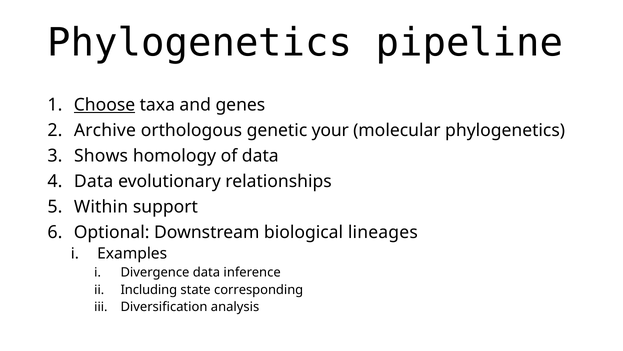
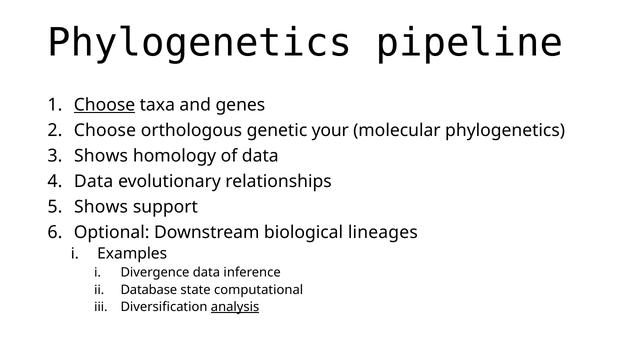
Archive at (105, 130): Archive -> Choose
Within at (101, 207): Within -> Shows
Including: Including -> Database
corresponding: corresponding -> computational
analysis underline: none -> present
